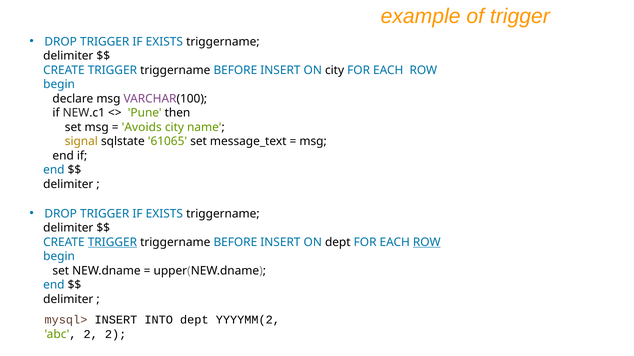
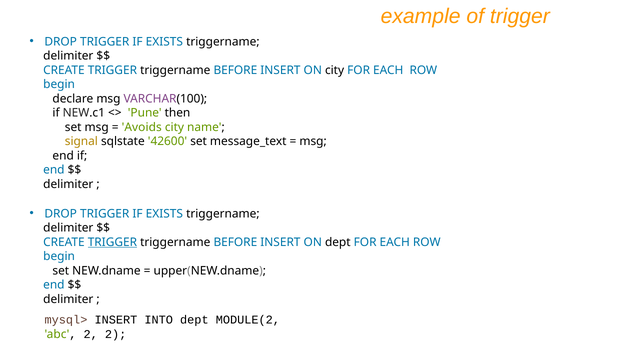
61065: 61065 -> 42600
ROW at (427, 243) underline: present -> none
YYYYMM(2: YYYYMM(2 -> MODULE(2
